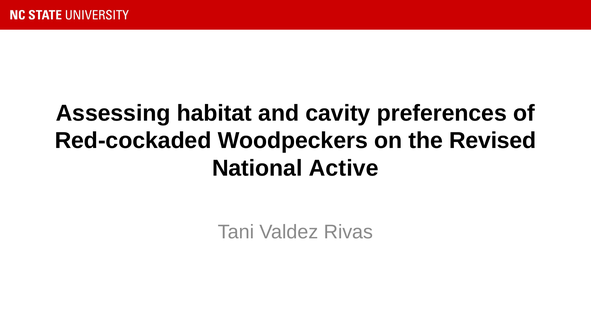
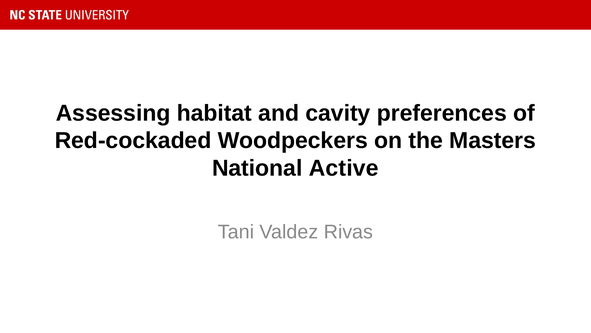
Revised: Revised -> Masters
